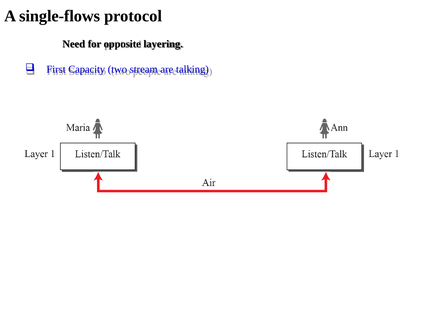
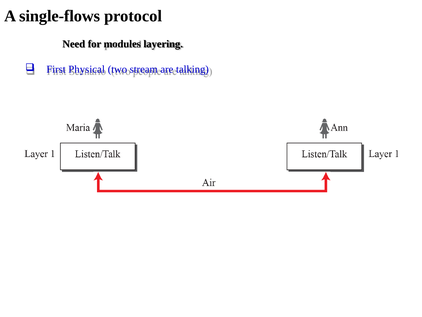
opposite: opposite -> modules
Capacity: Capacity -> Physical
